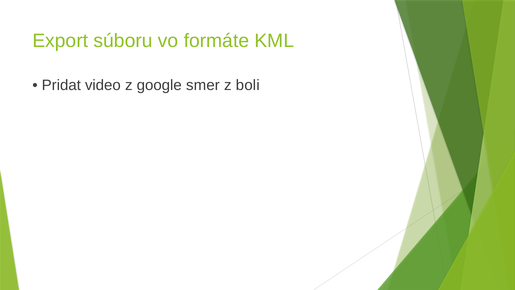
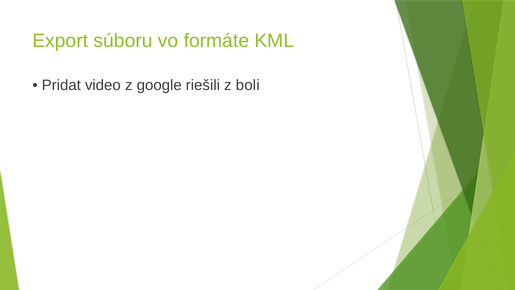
smer: smer -> riešili
